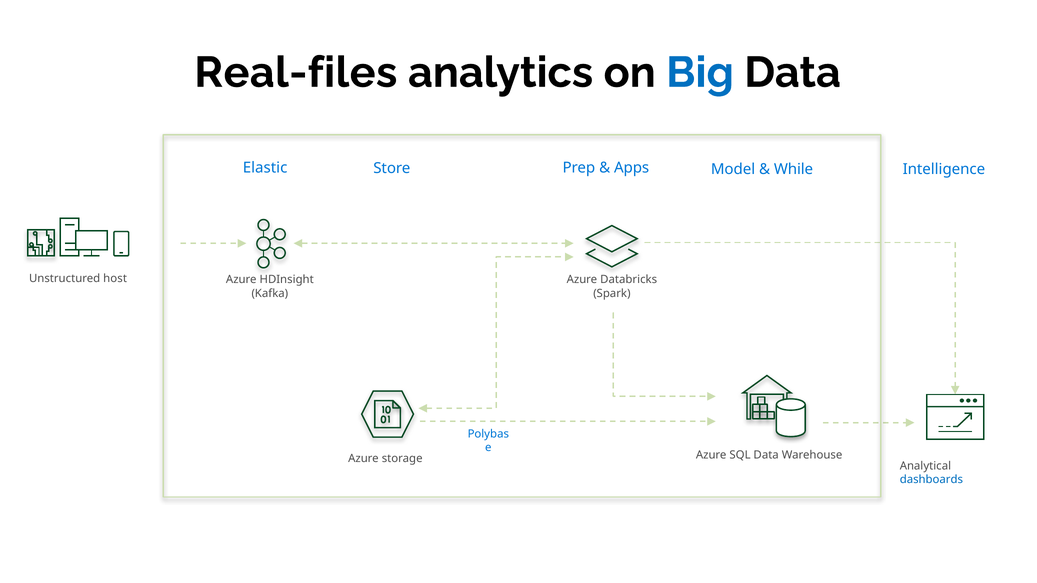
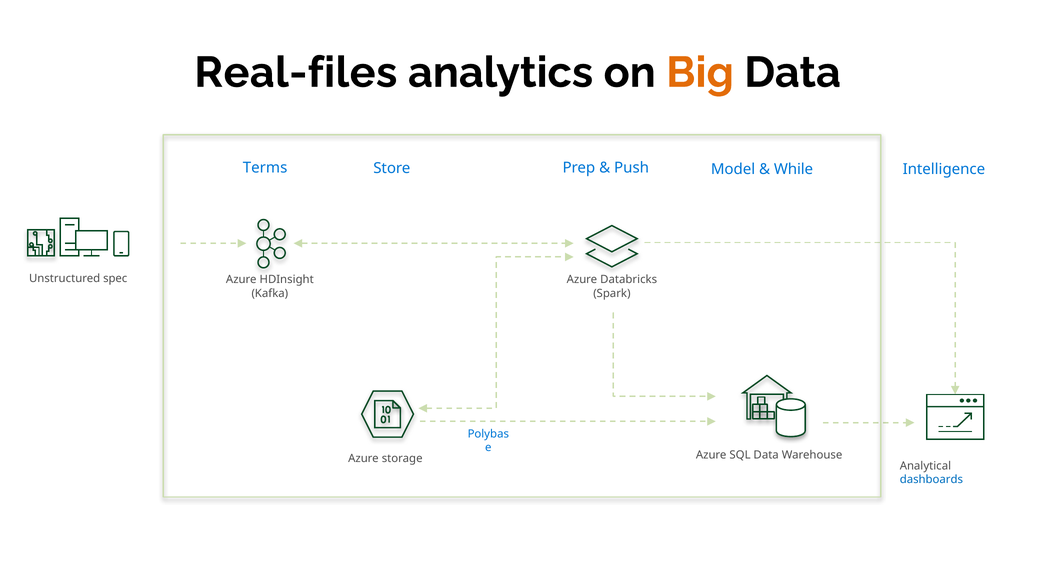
Big colour: blue -> orange
Elastic: Elastic -> Terms
Apps: Apps -> Push
host: host -> spec
